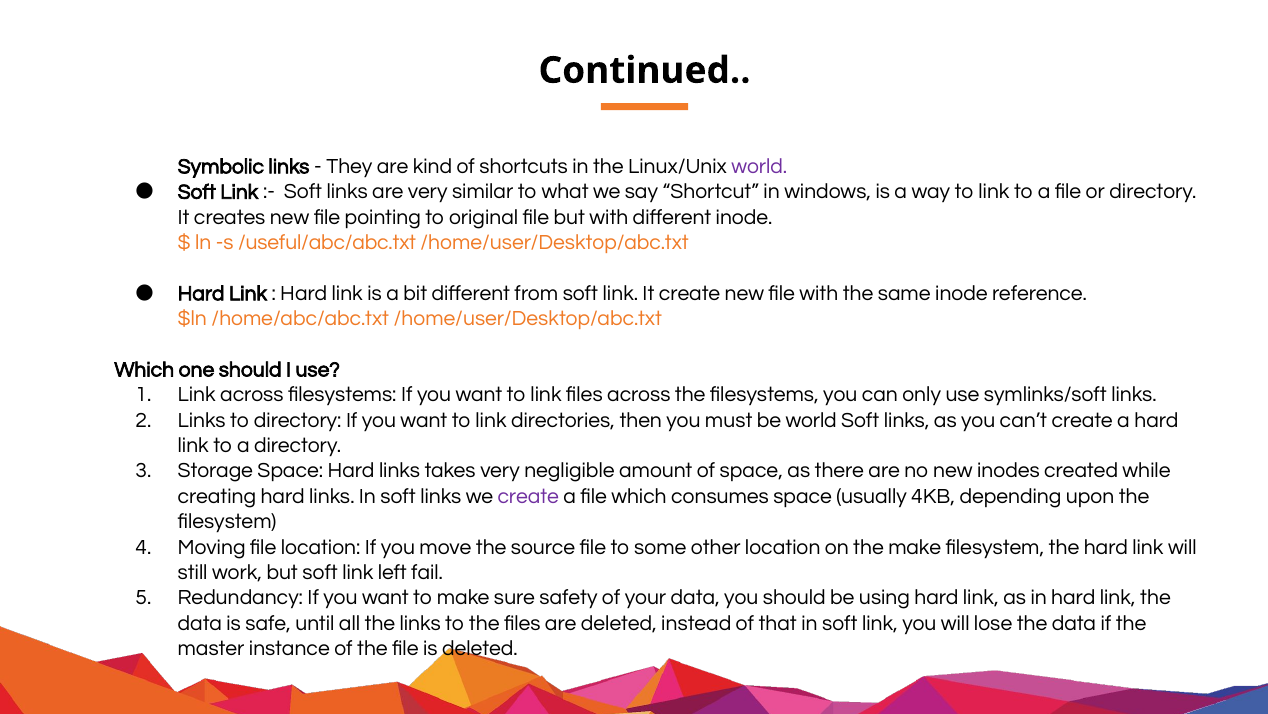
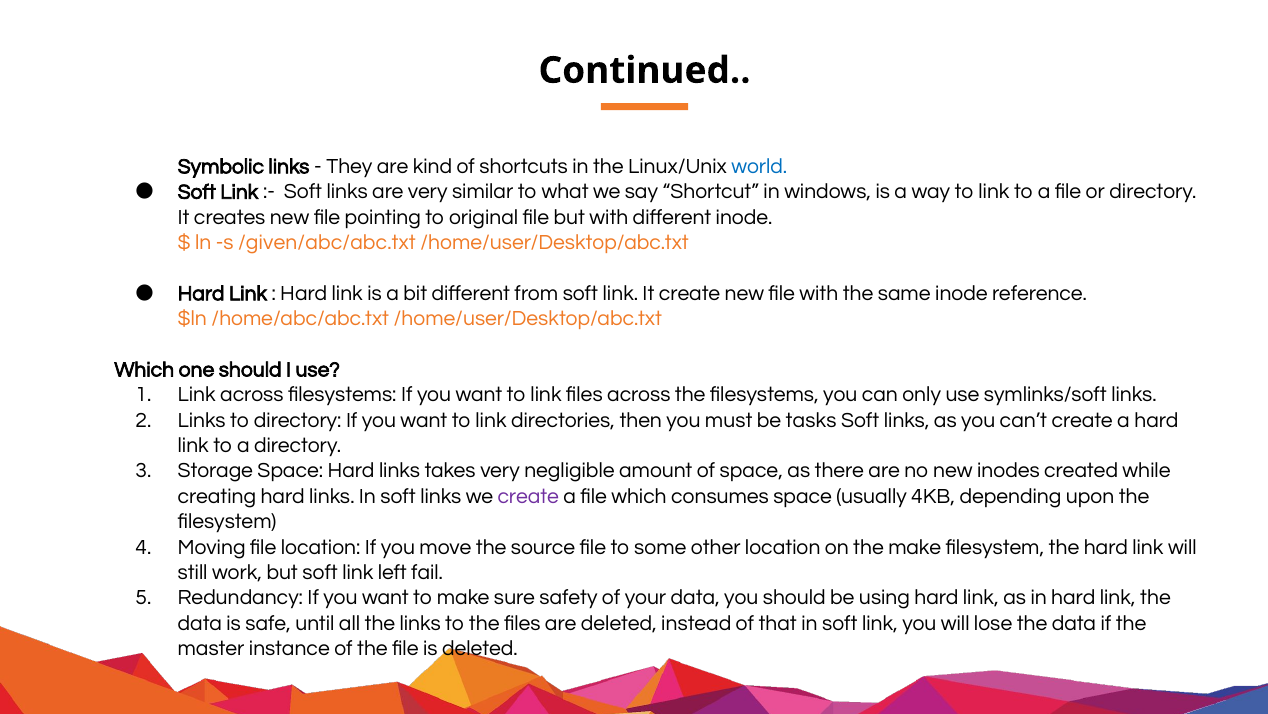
world at (759, 166) colour: purple -> blue
/useful/abc/abc.txt: /useful/abc/abc.txt -> /given/abc/abc.txt
be world: world -> tasks
